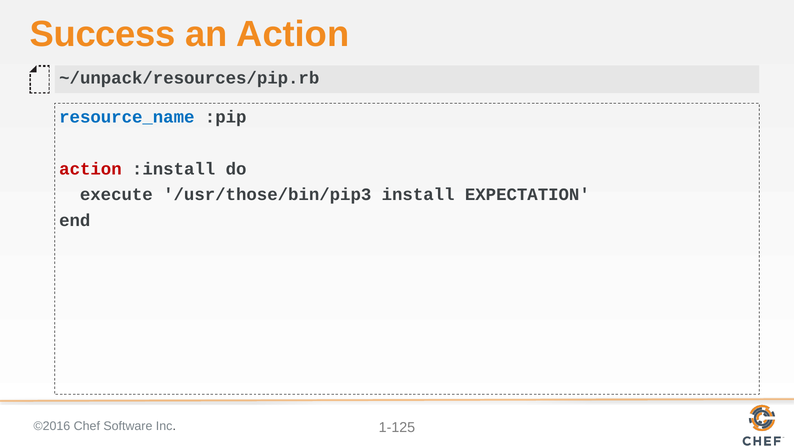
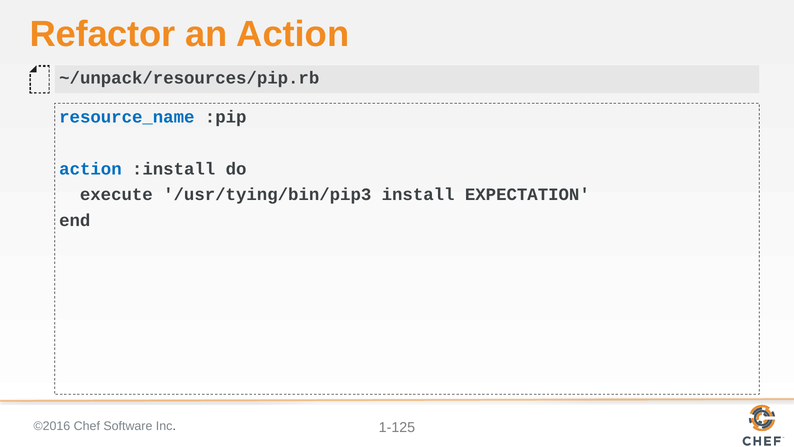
Success: Success -> Refactor
action at (90, 169) colour: red -> blue
/usr/those/bin/pip3: /usr/those/bin/pip3 -> /usr/tying/bin/pip3
